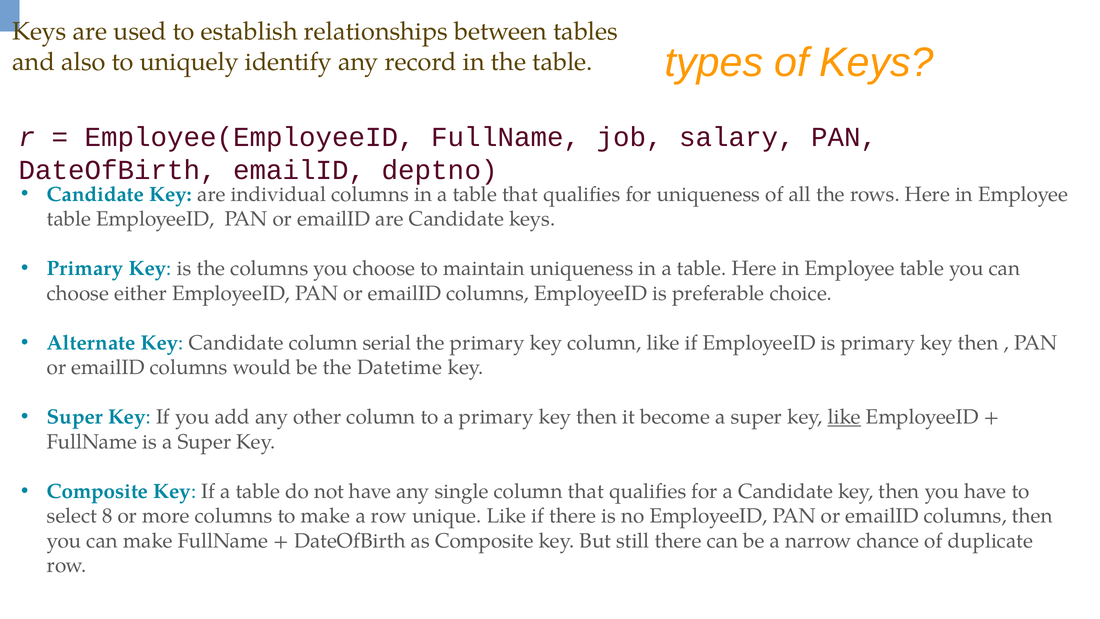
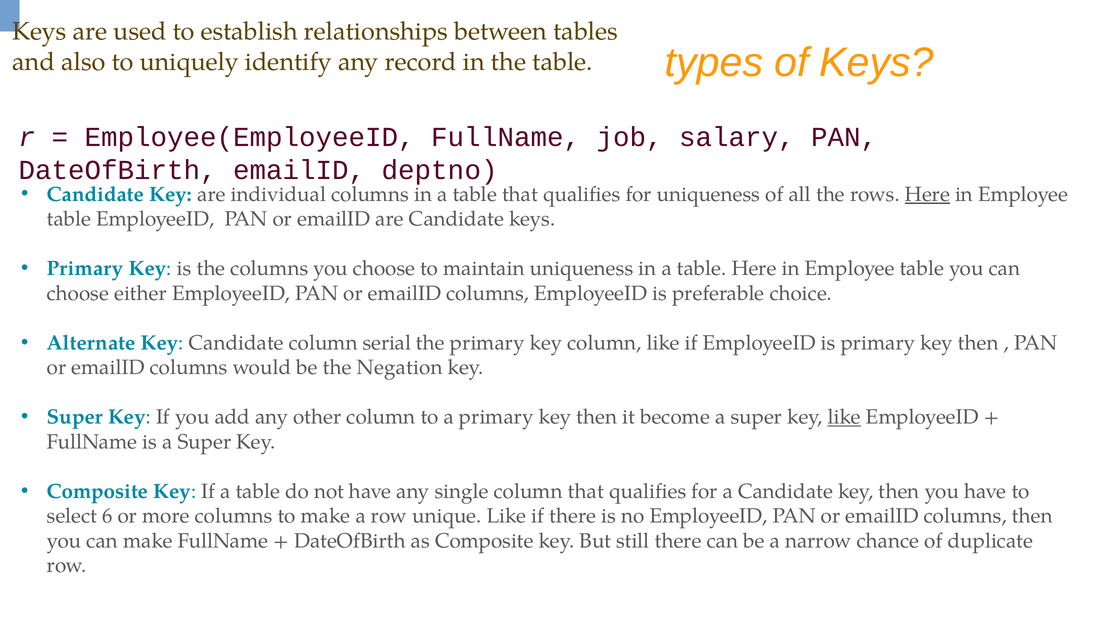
Here at (927, 194) underline: none -> present
Datetime: Datetime -> Negation
8: 8 -> 6
